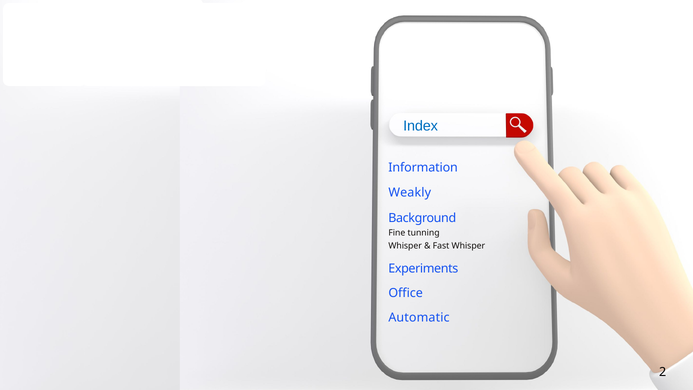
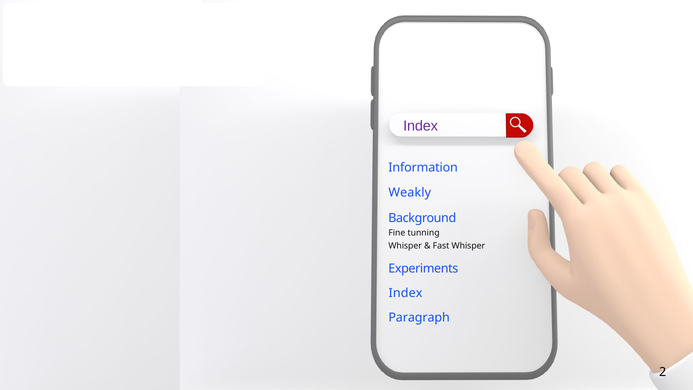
Index at (421, 126) colour: blue -> purple
Office at (406, 293): Office -> Index
Automatic: Automatic -> Paragraph
